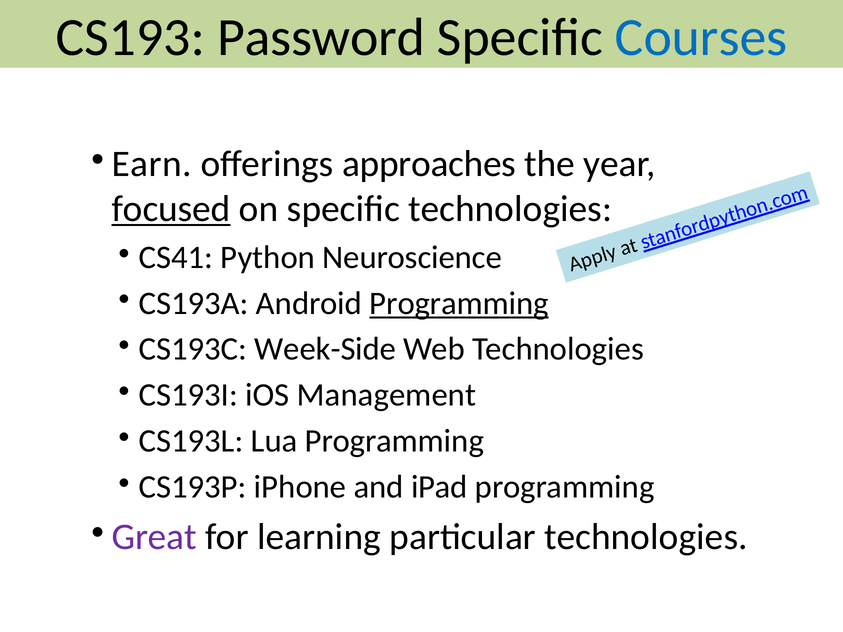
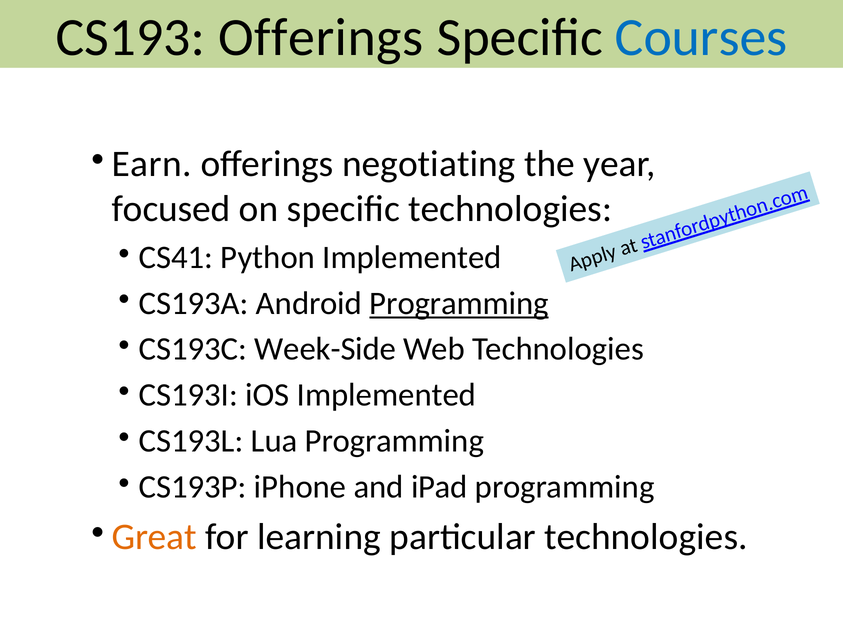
CS193 Password: Password -> Offerings
approaches: approaches -> negotiating
focused underline: present -> none
Python Neuroscience: Neuroscience -> Implemented
iOS Management: Management -> Implemented
Great colour: purple -> orange
